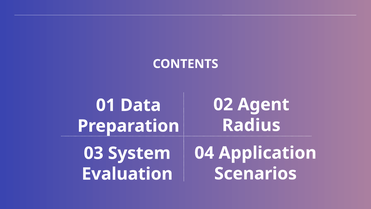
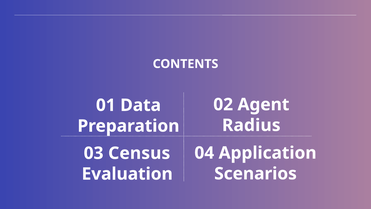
System: System -> Census
